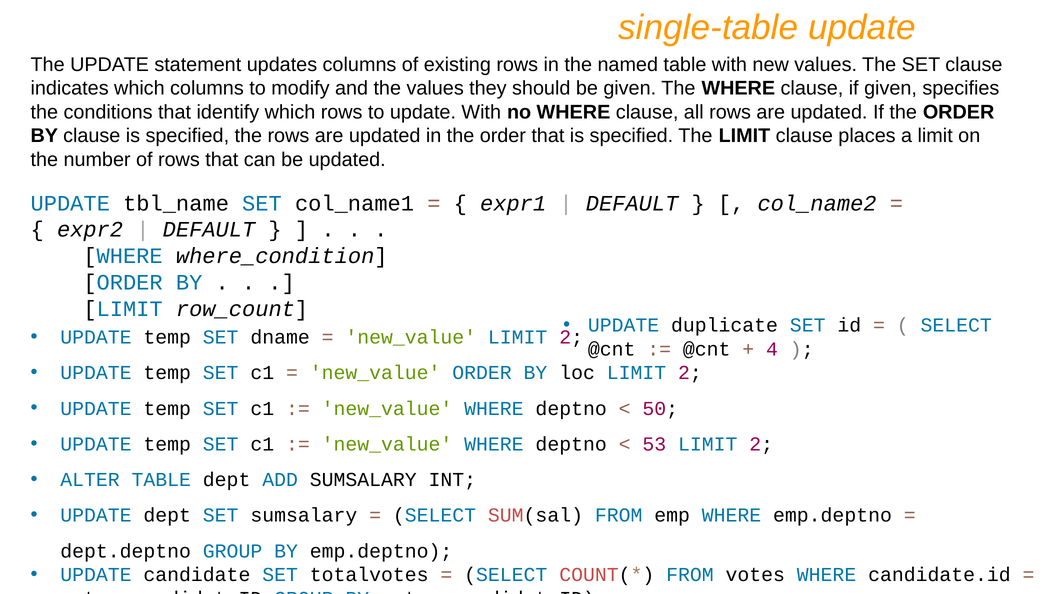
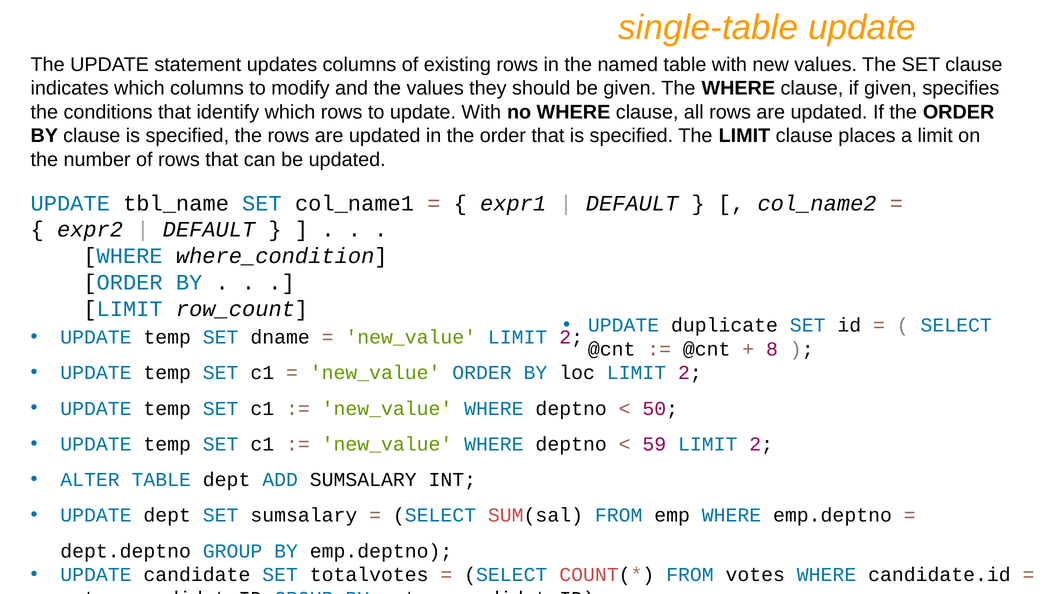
4: 4 -> 8
53: 53 -> 59
